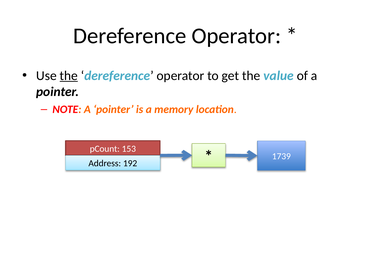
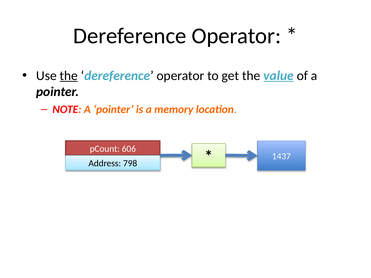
value underline: none -> present
153: 153 -> 606
192: 192 -> 798
1739: 1739 -> 1437
